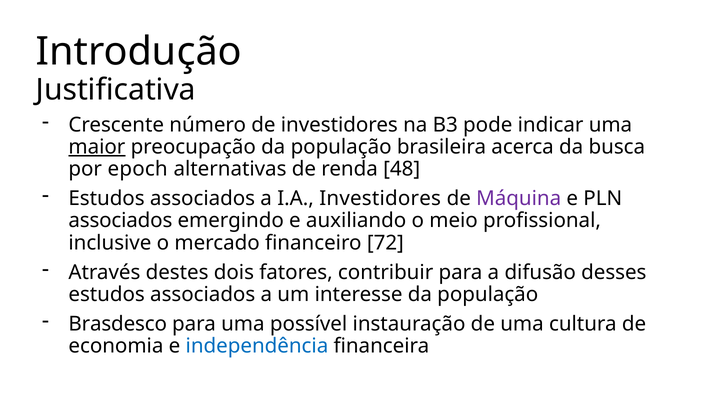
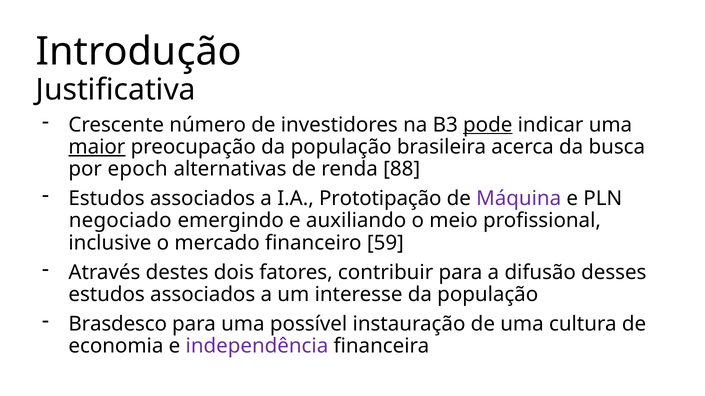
pode underline: none -> present
48: 48 -> 88
I.A Investidores: Investidores -> Prototipação
associados at (120, 221): associados -> negociado
72: 72 -> 59
independência colour: blue -> purple
